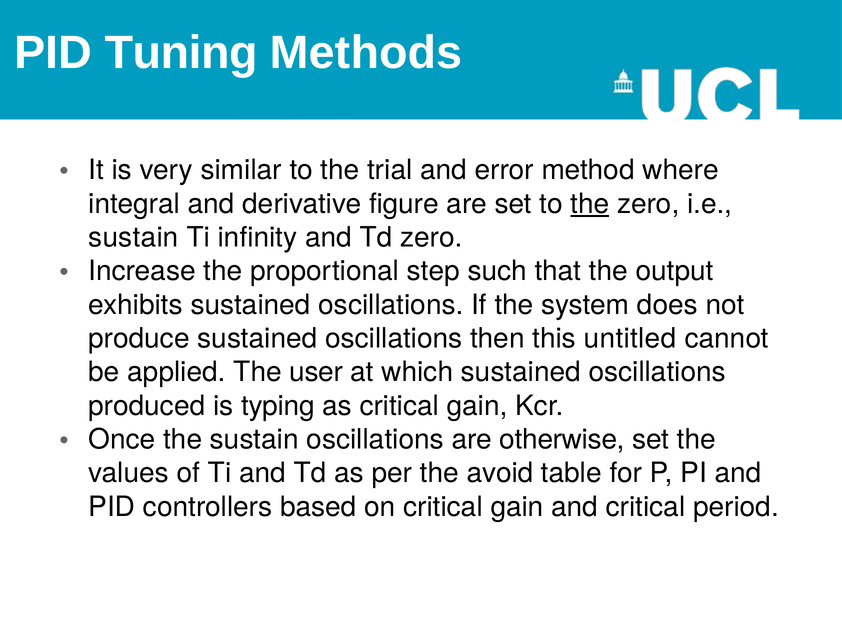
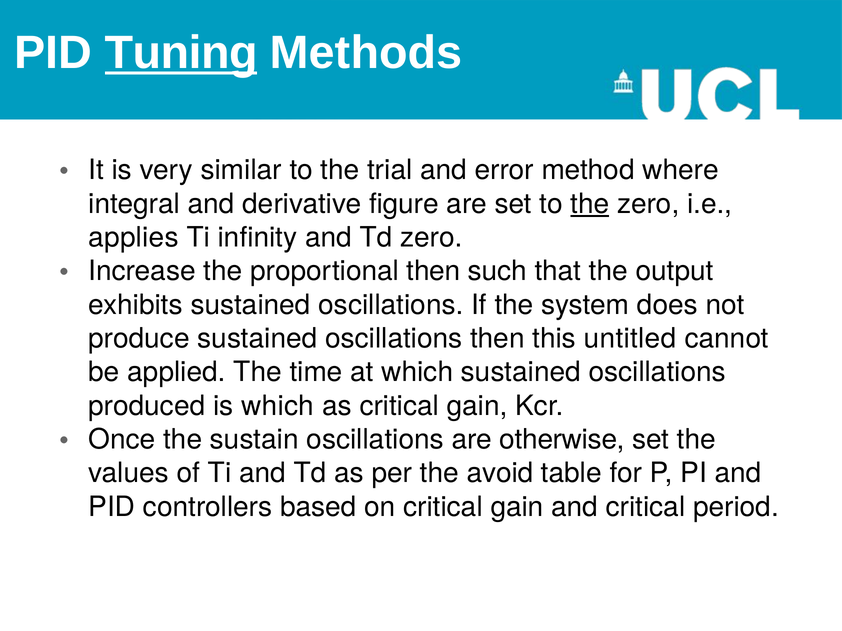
Tuning underline: none -> present
sustain at (133, 238): sustain -> applies
proportional step: step -> then
user: user -> time
is typing: typing -> which
